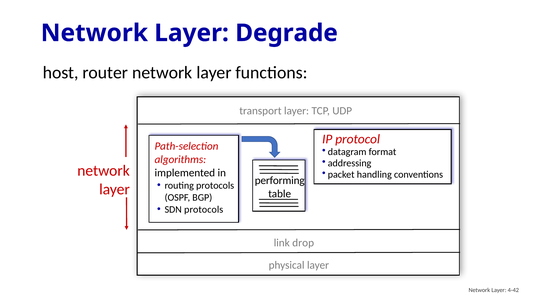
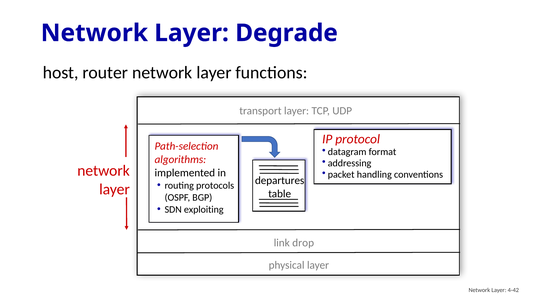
performing: performing -> departures
SDN protocols: protocols -> exploiting
